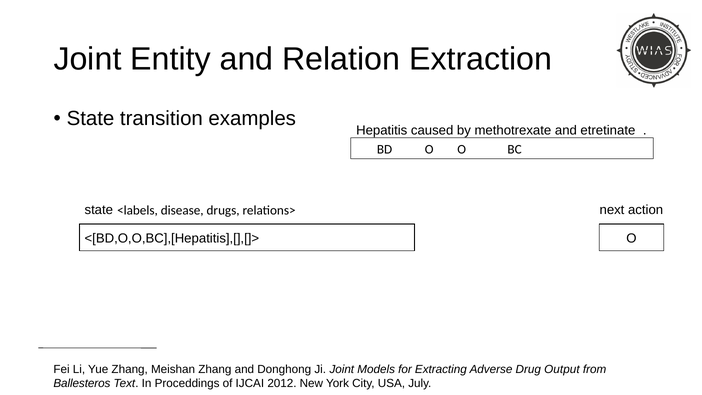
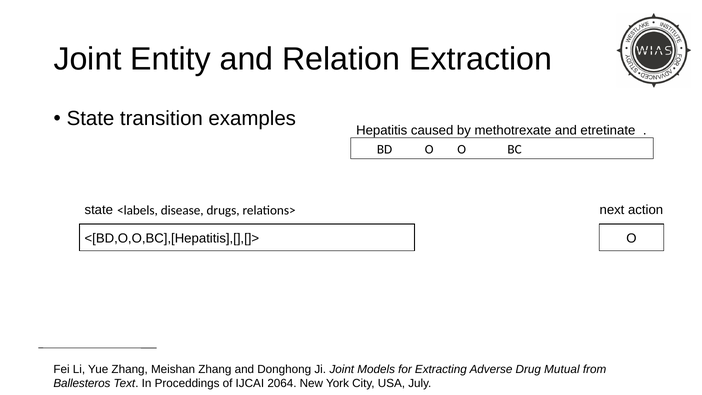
Output: Output -> Mutual
2012: 2012 -> 2064
